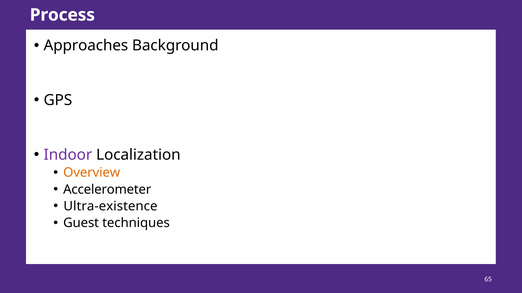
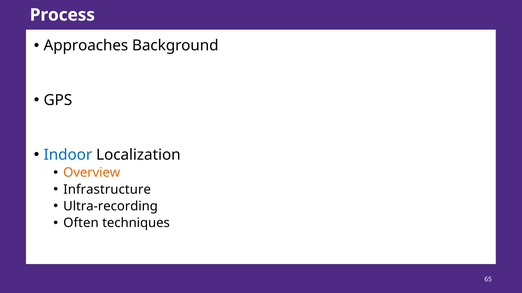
Indoor colour: purple -> blue
Accelerometer: Accelerometer -> Infrastructure
Ultra-existence: Ultra-existence -> Ultra-recording
Guest: Guest -> Often
